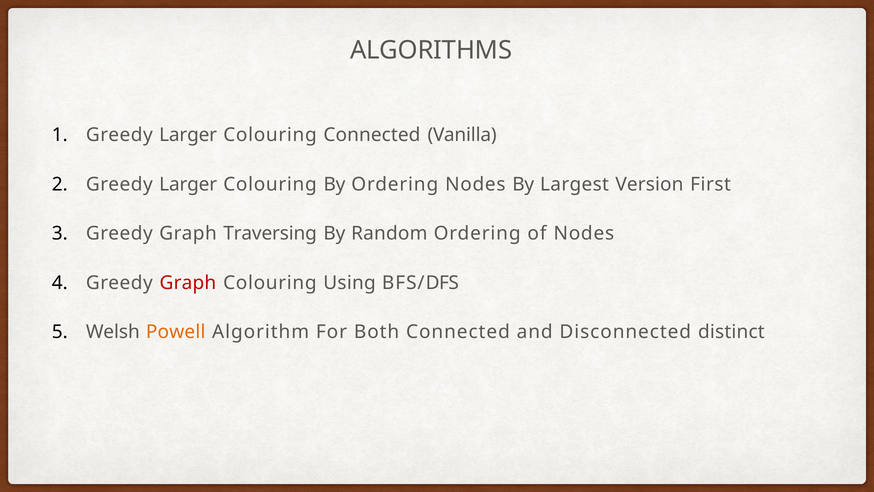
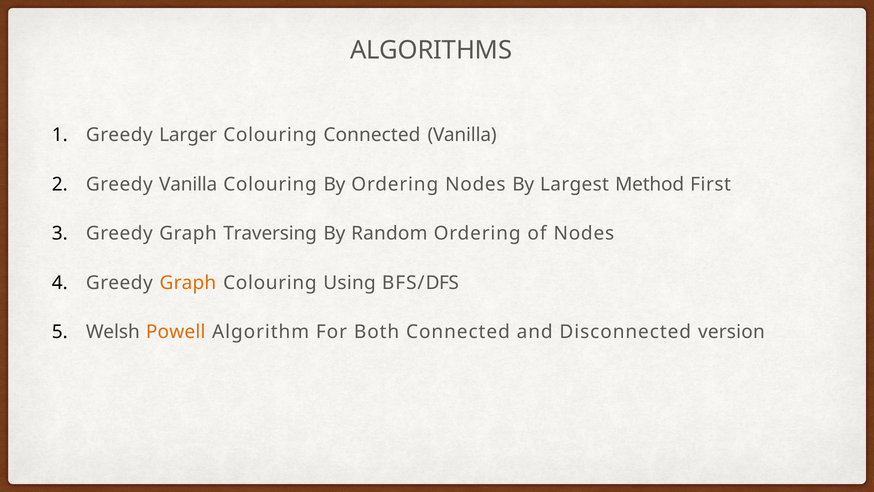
Larger at (188, 184): Larger -> Vanilla
Version: Version -> Method
Graph at (188, 283) colour: red -> orange
distinct: distinct -> version
